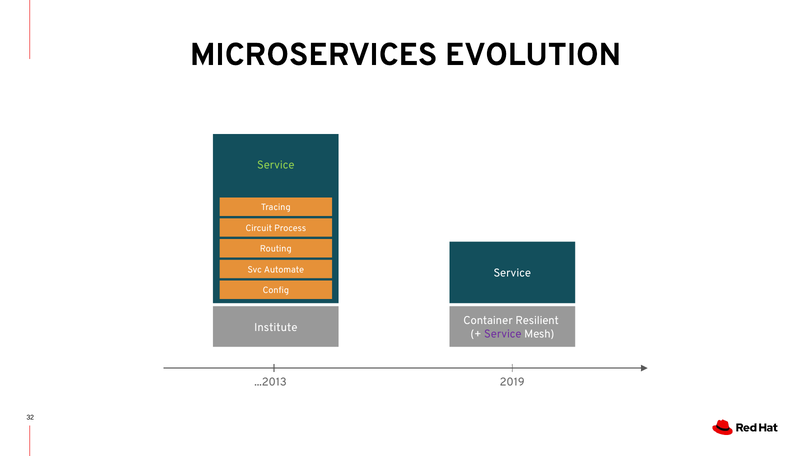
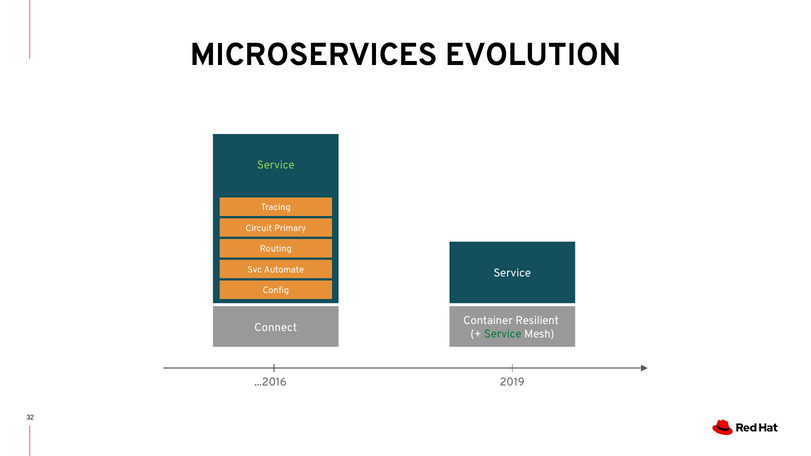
Process: Process -> Primary
Institute: Institute -> Connect
Service at (503, 334) colour: purple -> green
...2013: ...2013 -> ...2016
